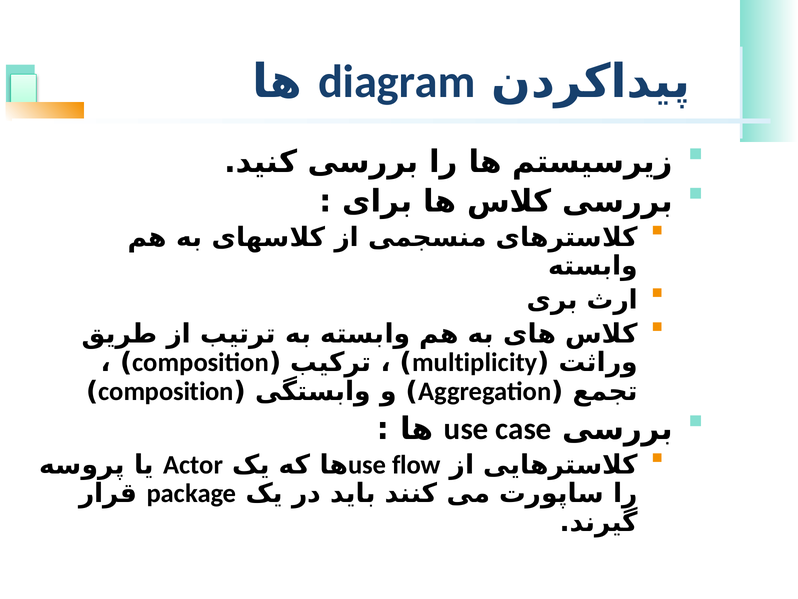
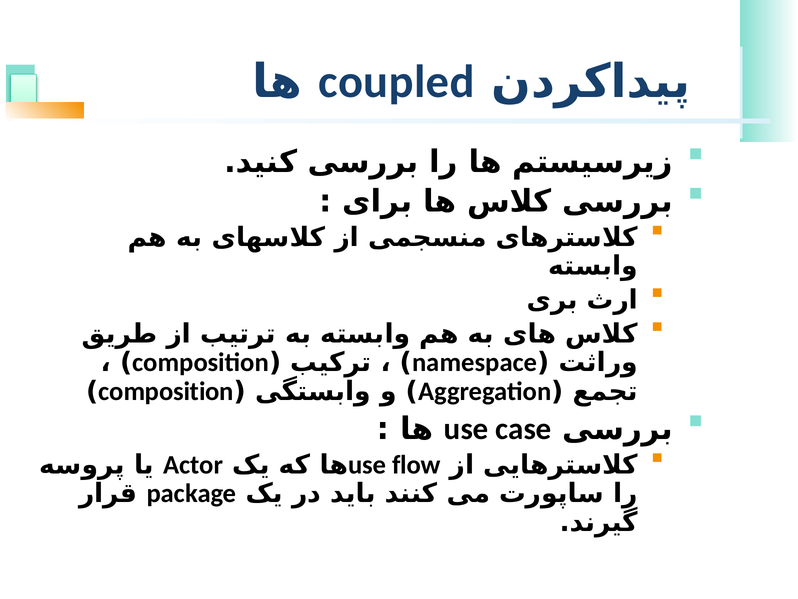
diagram: diagram -> coupled
multiplicity: multiplicity -> namespace
